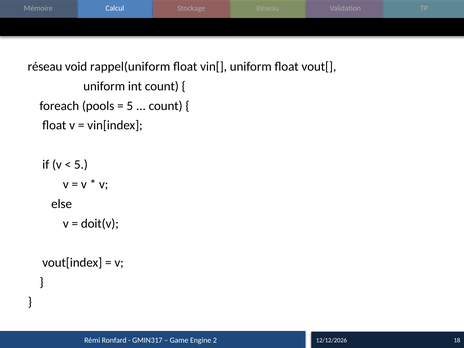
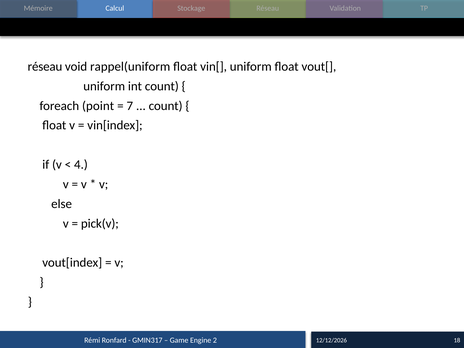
pools: pools -> point
5 at (130, 106): 5 -> 7
5 at (81, 165): 5 -> 4
doit(v: doit(v -> pick(v
